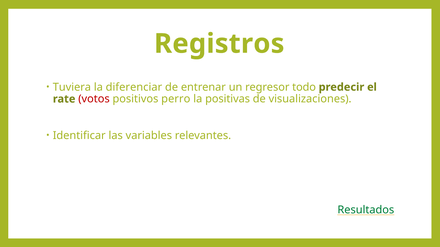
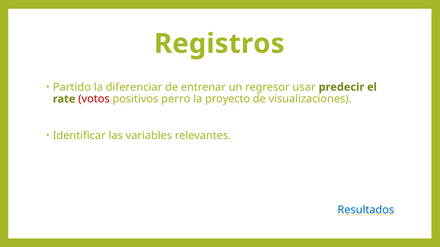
Tuviera: Tuviera -> Partido
todo: todo -> usar
positivas: positivas -> proyecto
Resultados colour: green -> blue
